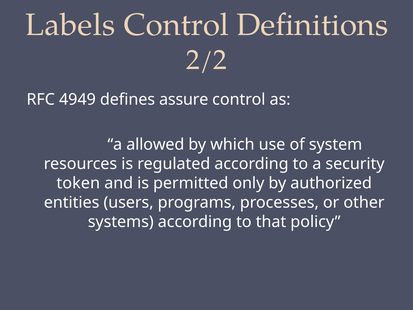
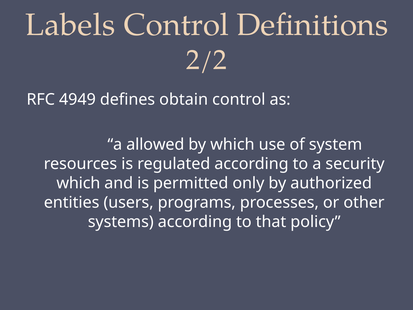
assure: assure -> obtain
token at (78, 183): token -> which
